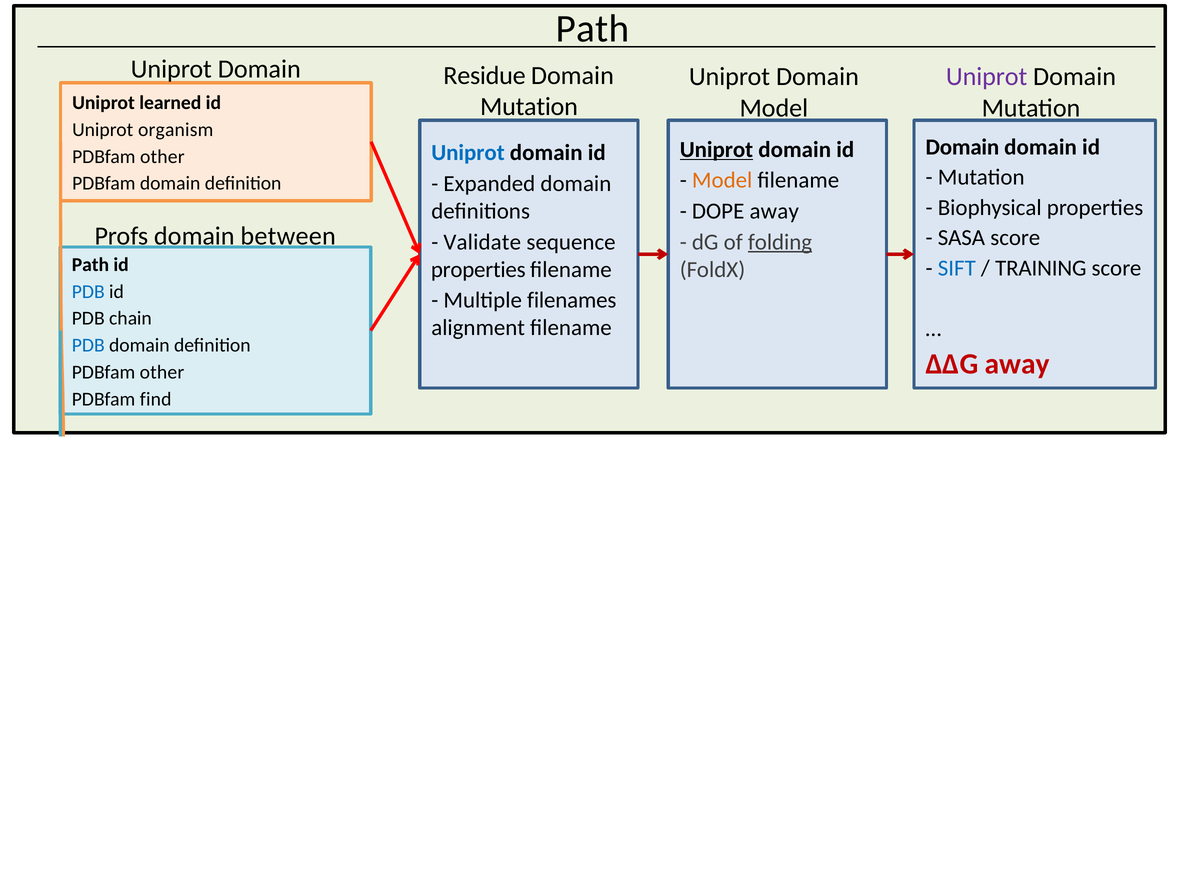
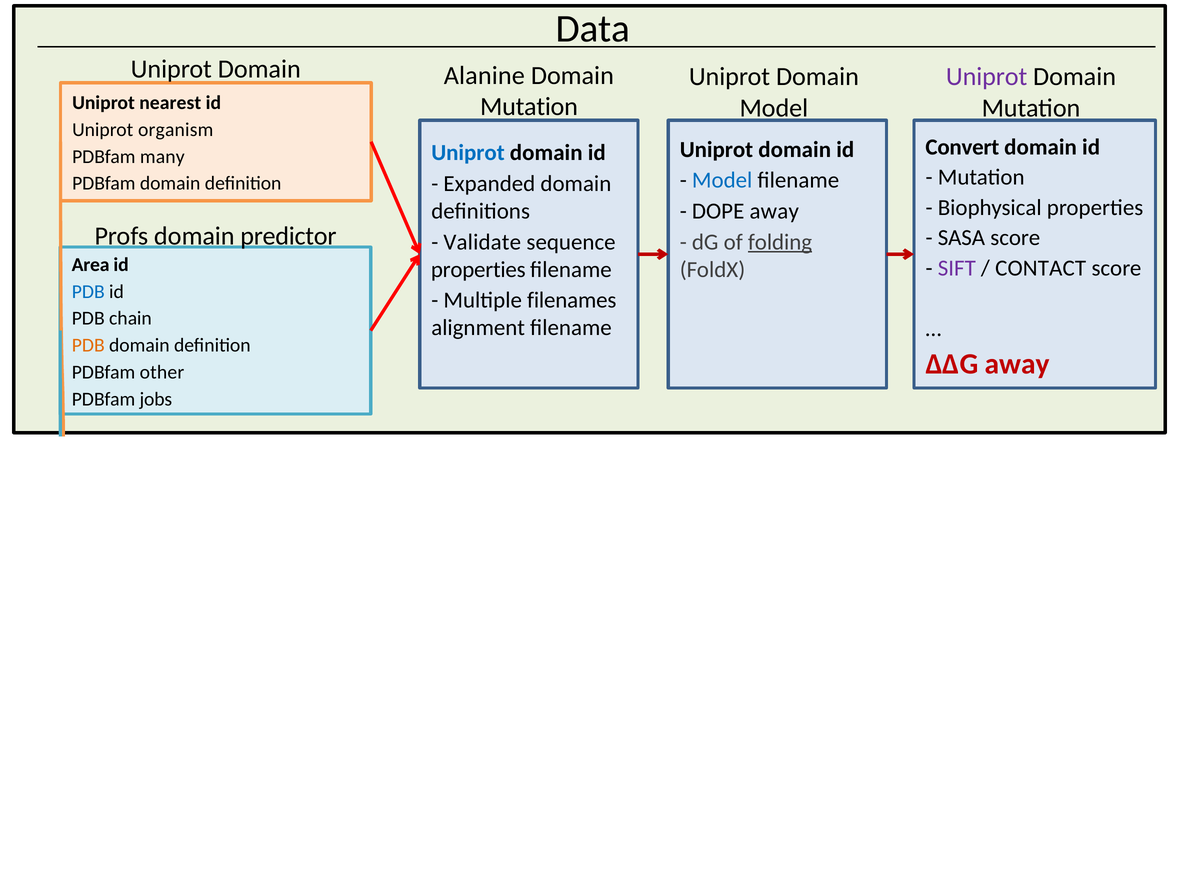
Path at (593, 29): Path -> Data
Residue at (485, 75): Residue -> Alanine
learned: learned -> nearest
Domain at (962, 147): Domain -> Convert
Uniprot at (716, 150) underline: present -> none
other at (162, 157): other -> many
Model at (722, 180) colour: orange -> blue
between: between -> predictor
Path at (90, 265): Path -> Area
SIFT at (957, 268) colour: blue -> purple
TRAINING at (1041, 268): TRAINING -> CONTACT
PDB at (88, 345) colour: blue -> orange
find: find -> jobs
